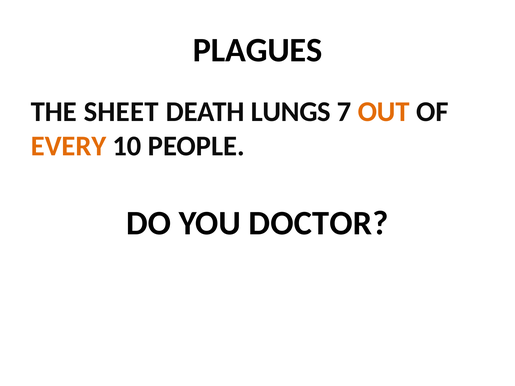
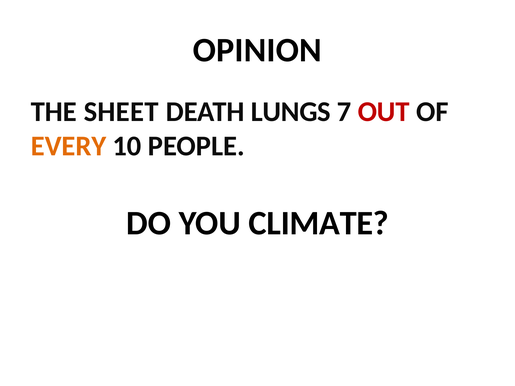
PLAGUES: PLAGUES -> OPINION
OUT colour: orange -> red
DOCTOR: DOCTOR -> CLIMATE
